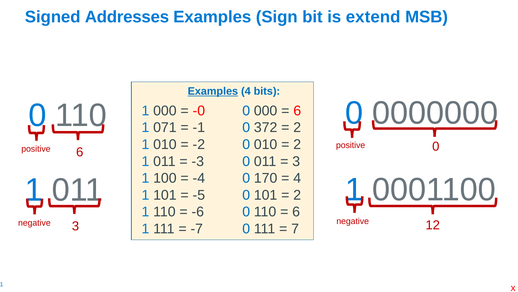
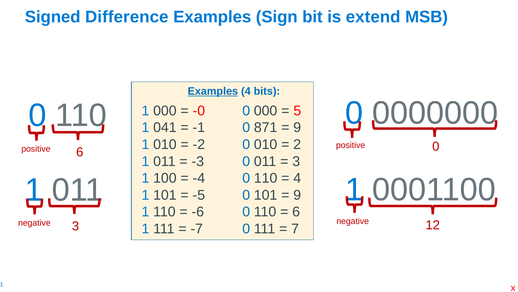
Addresses: Addresses -> Difference
6 at (297, 111): 6 -> 5
071: 071 -> 041
372: 372 -> 871
2 at (297, 127): 2 -> 9
170 at (266, 178): 170 -> 110
2 at (297, 195): 2 -> 9
